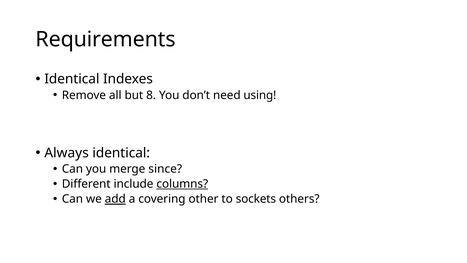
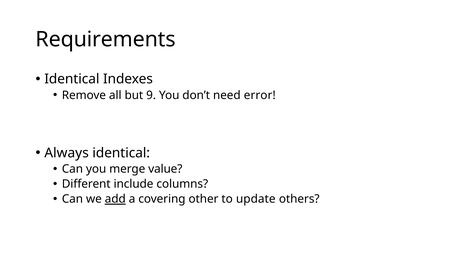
8: 8 -> 9
using: using -> error
since: since -> value
columns underline: present -> none
sockets: sockets -> update
